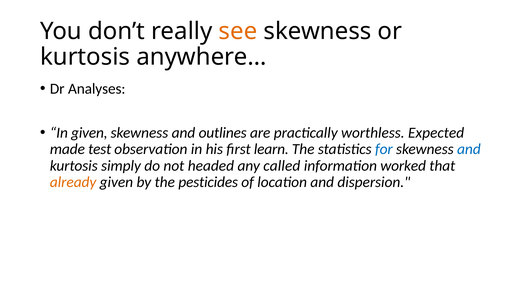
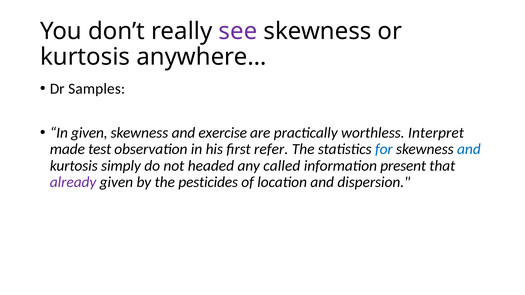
see colour: orange -> purple
Analyses: Analyses -> Samples
outlines: outlines -> exercise
Expected: Expected -> Interpret
learn: learn -> refer
worked: worked -> present
already colour: orange -> purple
